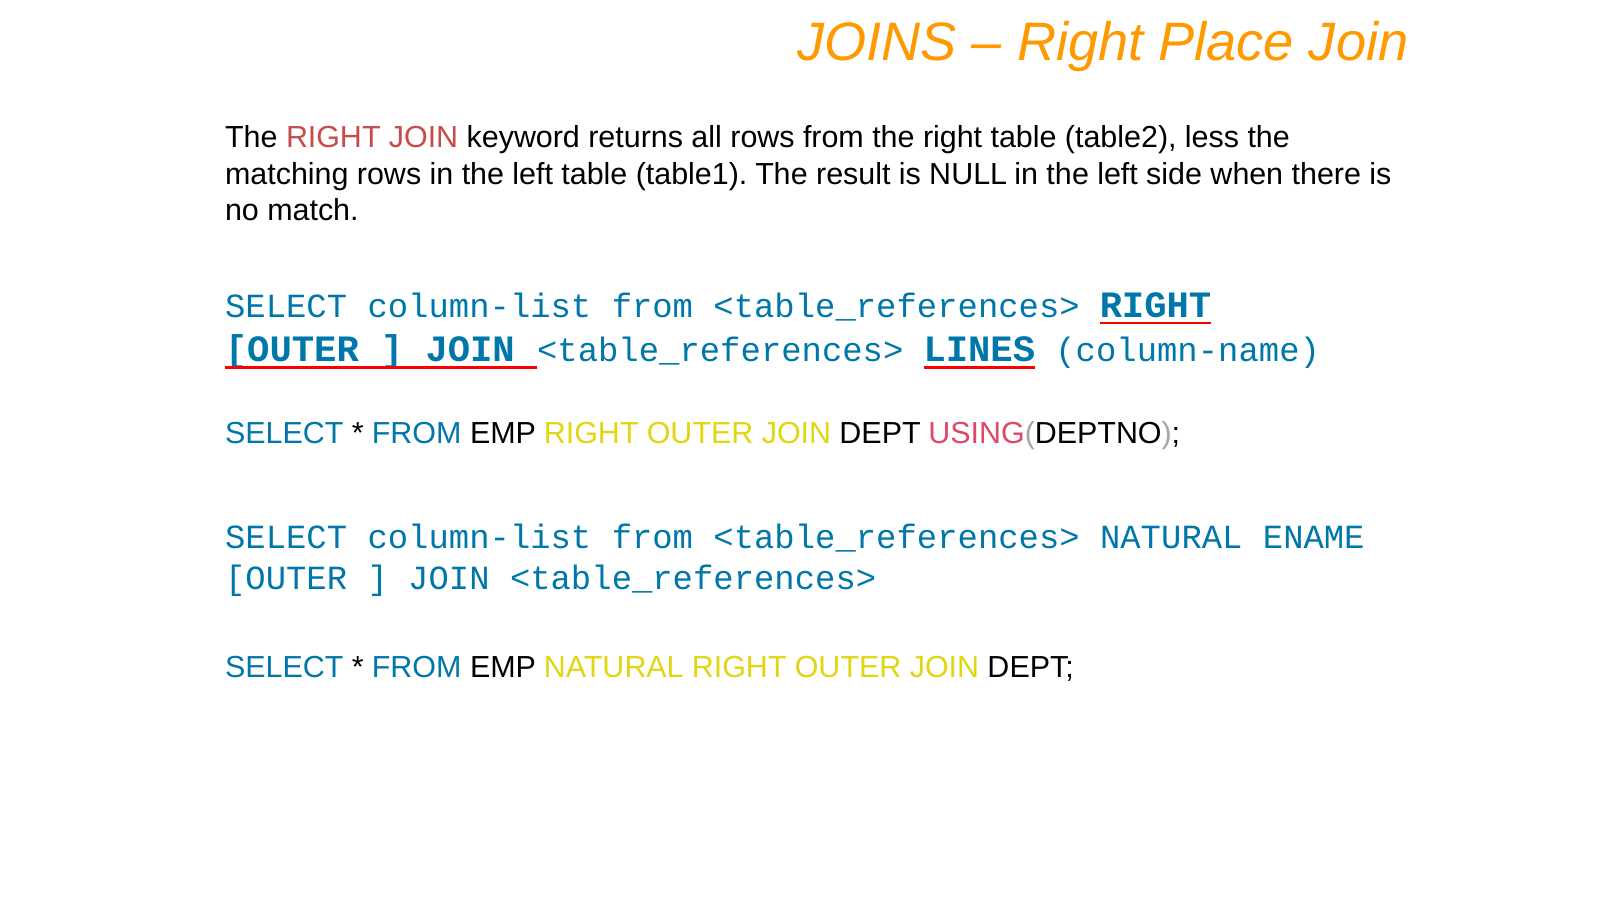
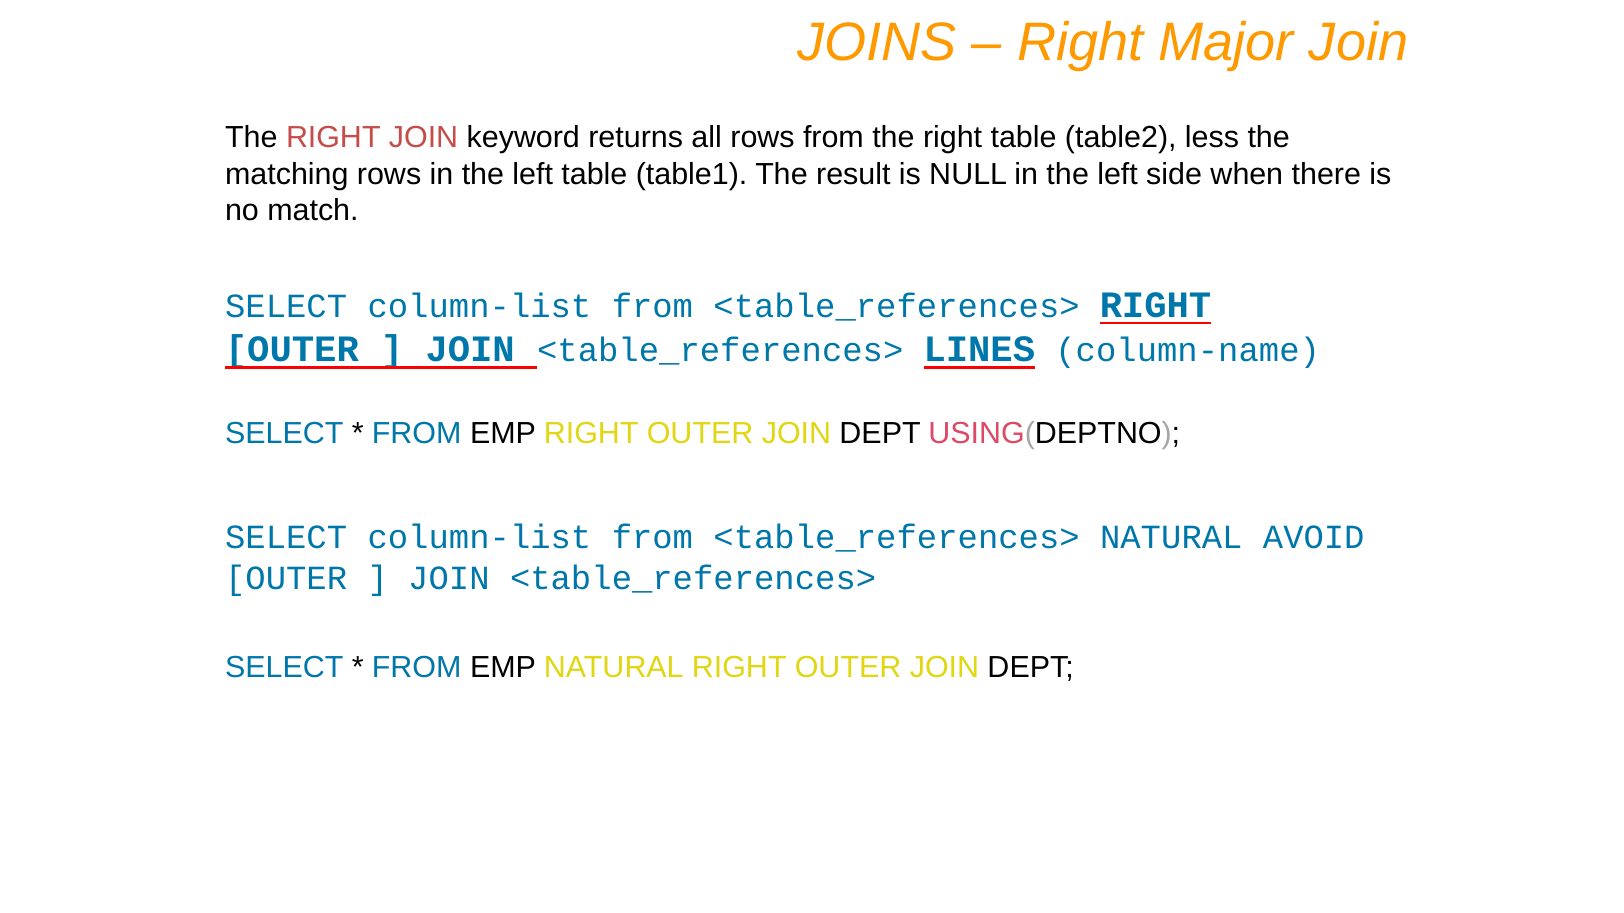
Place: Place -> Major
ENAME: ENAME -> AVOID
